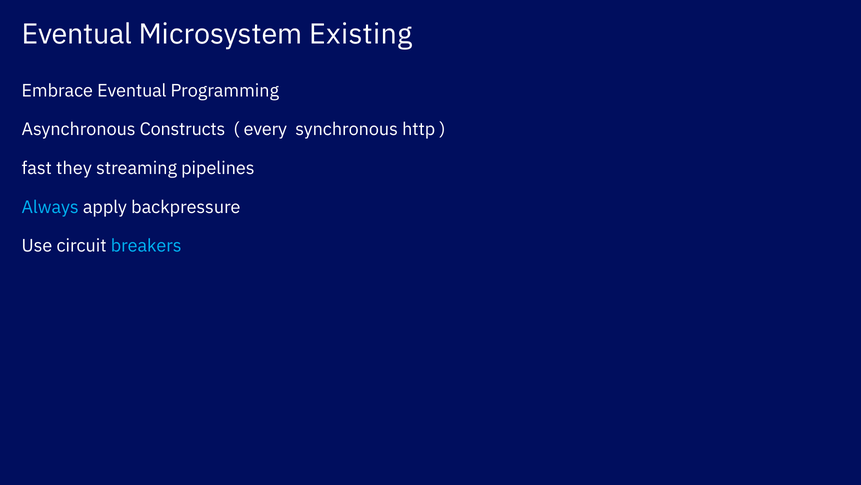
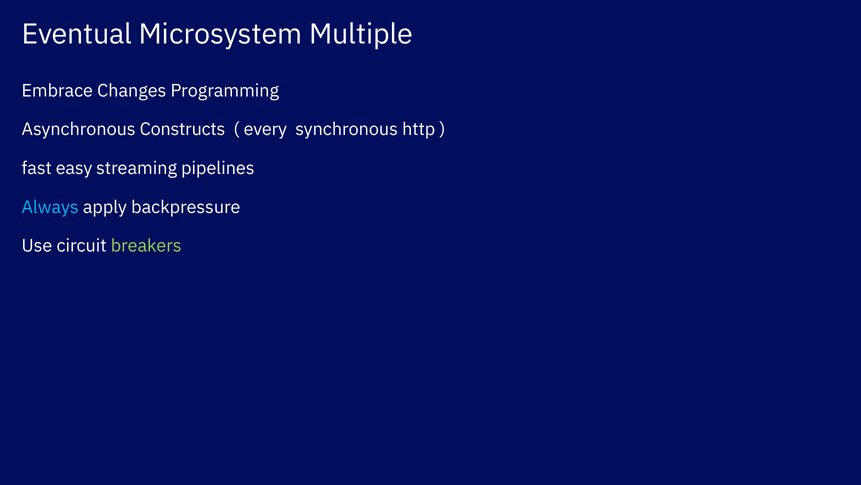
Existing: Existing -> Multiple
Embrace Eventual: Eventual -> Changes
they: they -> easy
breakers colour: light blue -> light green
